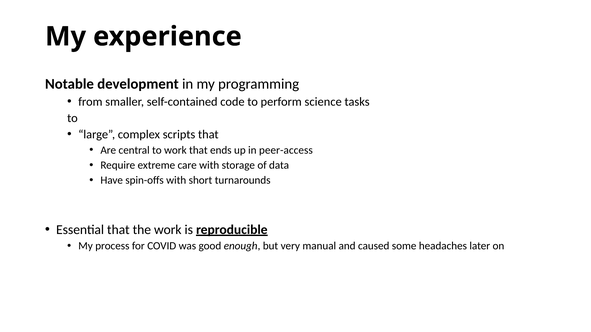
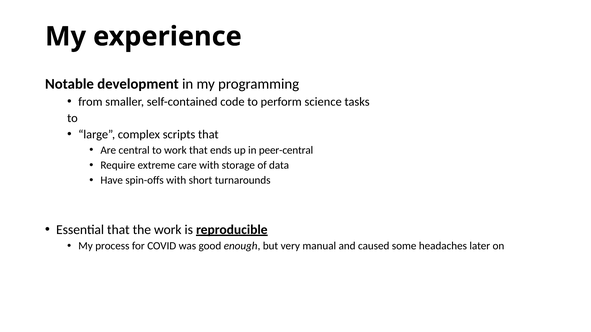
peer-access: peer-access -> peer-central
